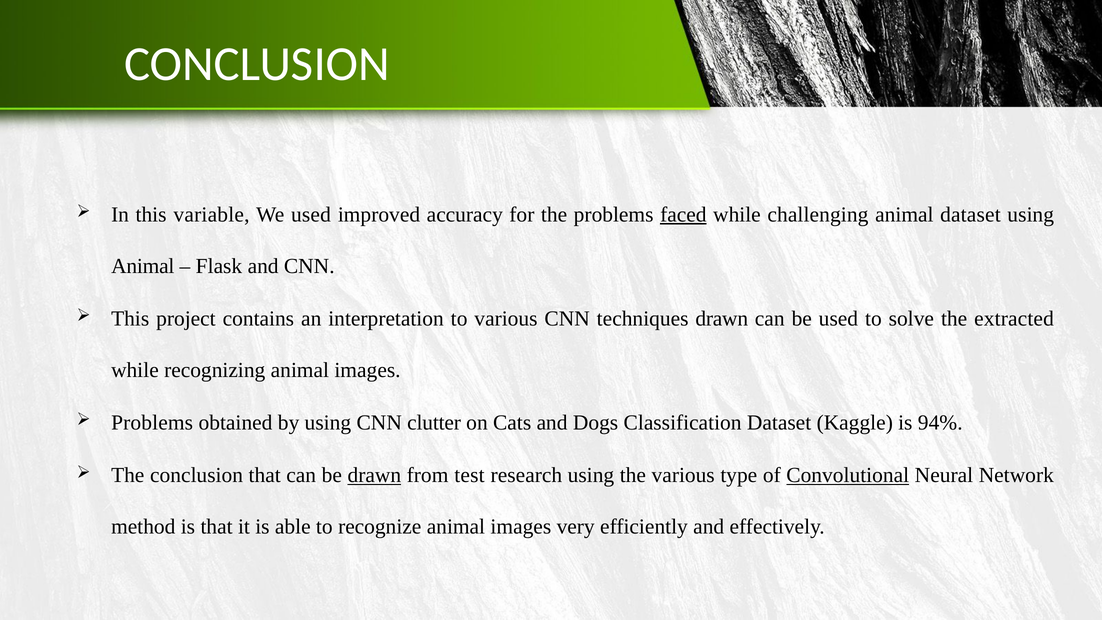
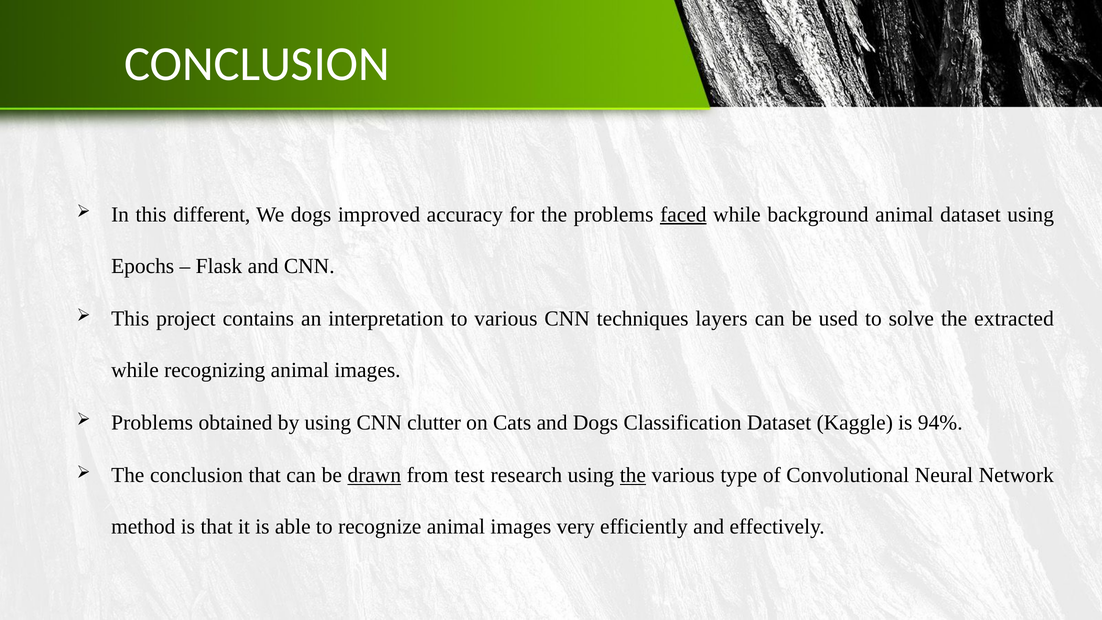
variable: variable -> different
We used: used -> dogs
challenging: challenging -> background
Animal at (143, 266): Animal -> Epochs
techniques drawn: drawn -> layers
the at (633, 475) underline: none -> present
Convolutional underline: present -> none
